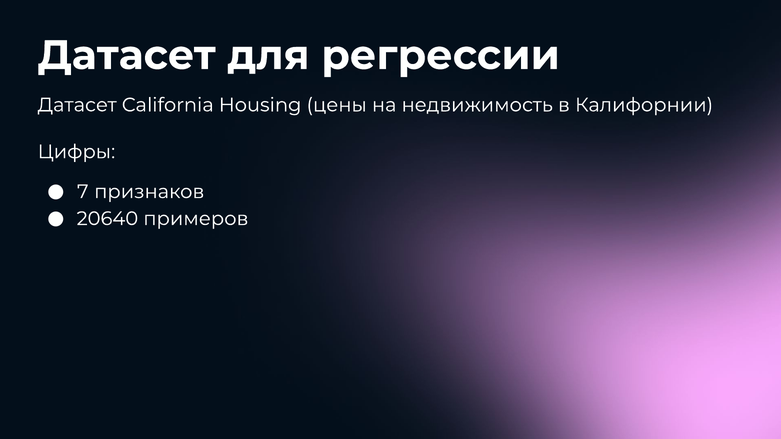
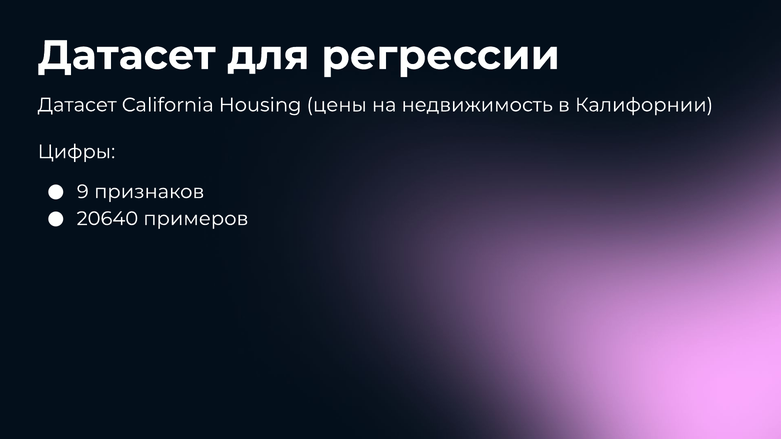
7: 7 -> 9
